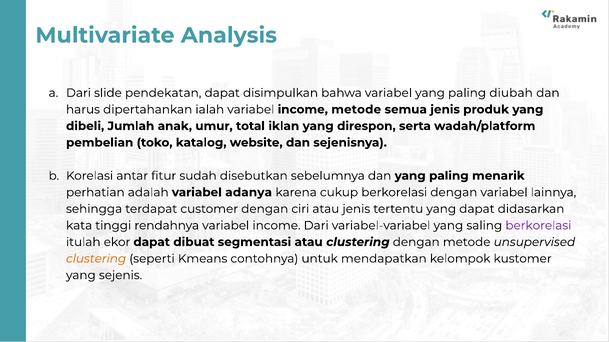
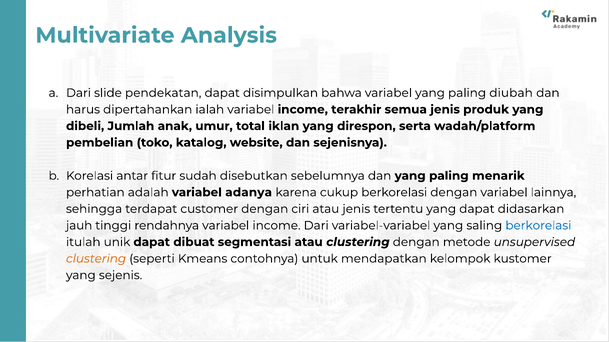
income metode: metode -> terakhir
kata: kata -> jauh
berkorelasi at (538, 226) colour: purple -> blue
ekor: ekor -> unik
